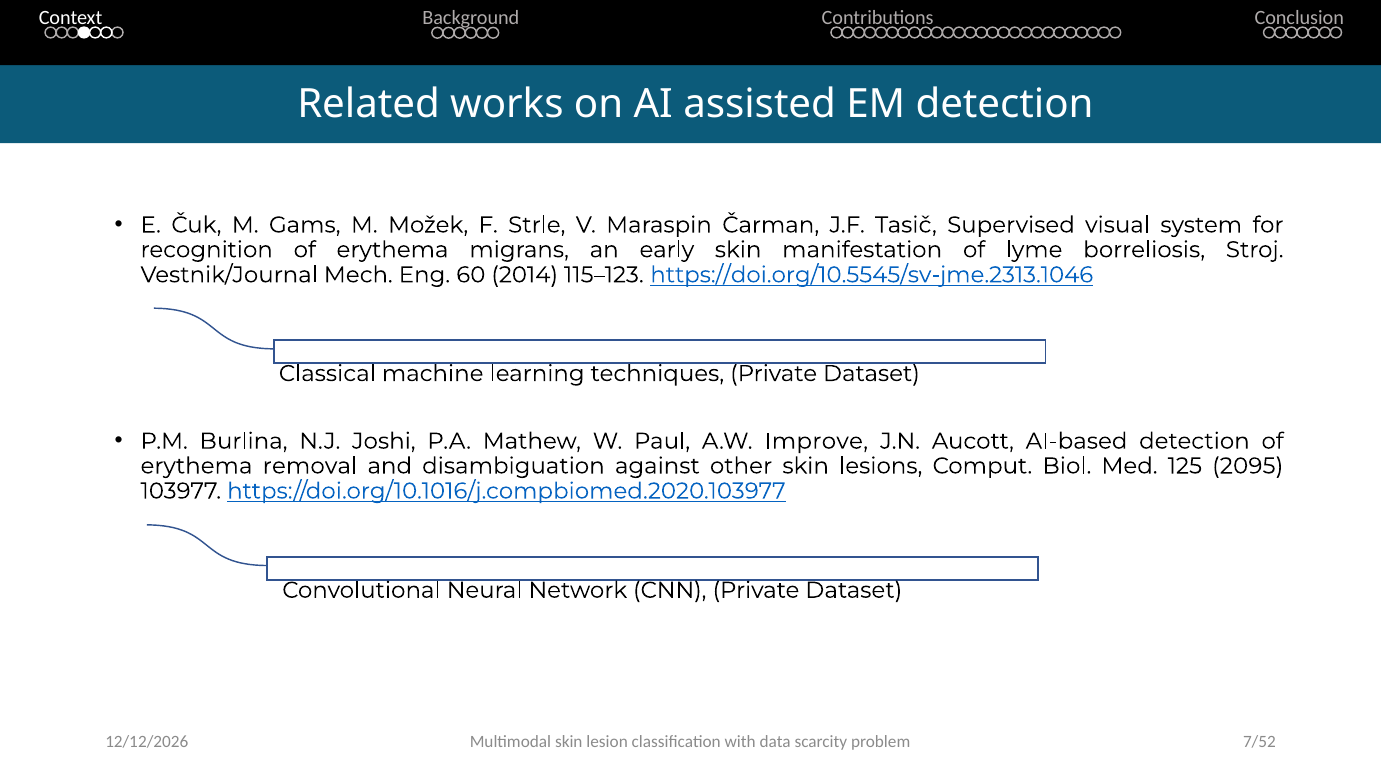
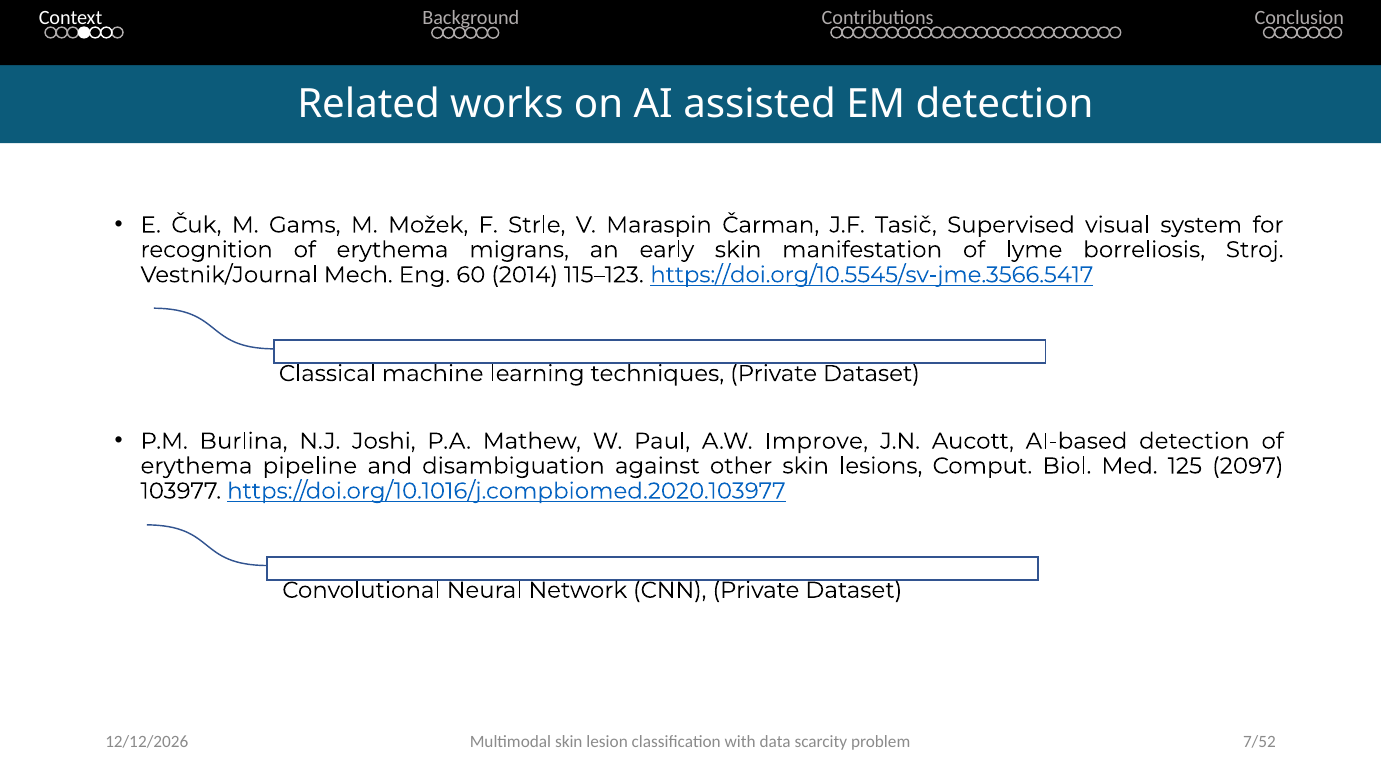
https://doi.org/10.5545/sv-jme.2313.1046: https://doi.org/10.5545/sv-jme.2313.1046 -> https://doi.org/10.5545/sv-jme.3566.5417
removal: removal -> pipeline
2095: 2095 -> 2097
